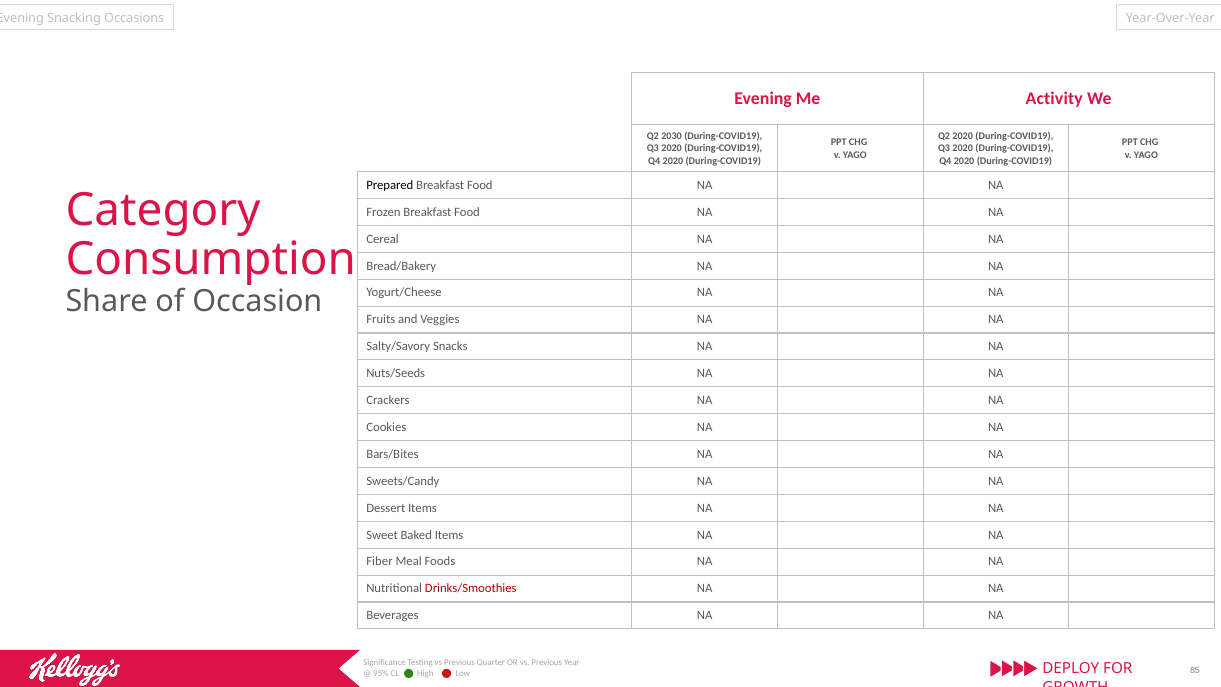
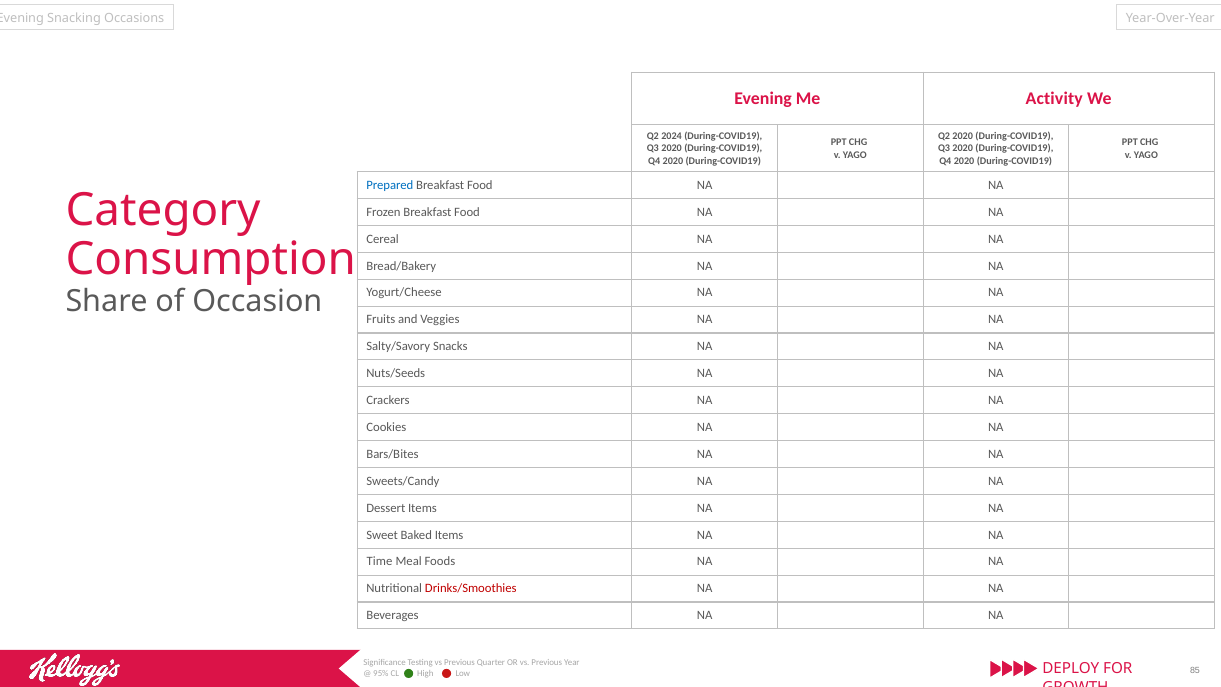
2030: 2030 -> 2024
Prepared colour: black -> blue
Fiber: Fiber -> Time
